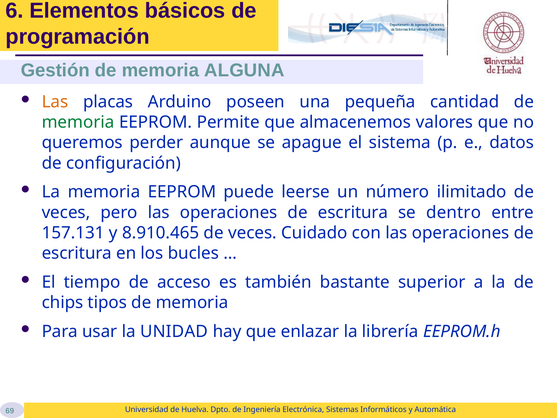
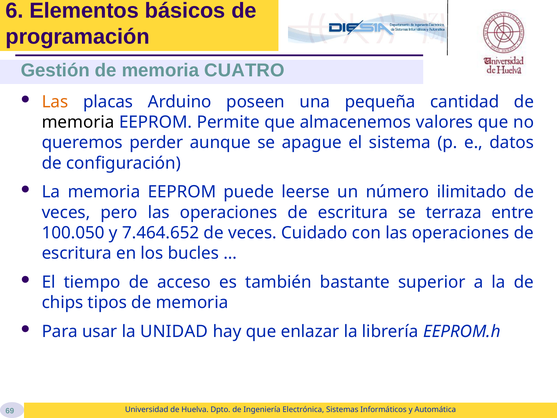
ALGUNA: ALGUNA -> CUATRO
memoria at (78, 122) colour: green -> black
dentro: dentro -> terraza
157.131: 157.131 -> 100.050
8.910.465: 8.910.465 -> 7.464.652
